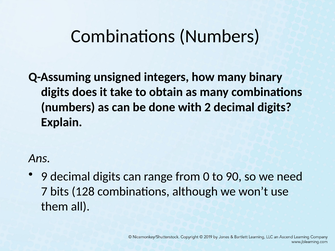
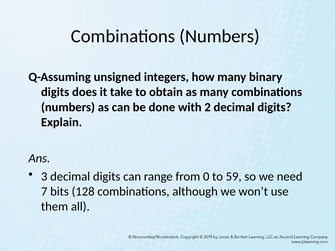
9: 9 -> 3
90: 90 -> 59
